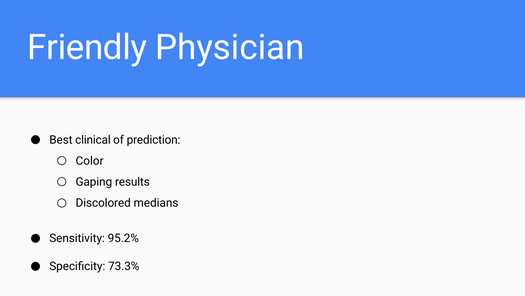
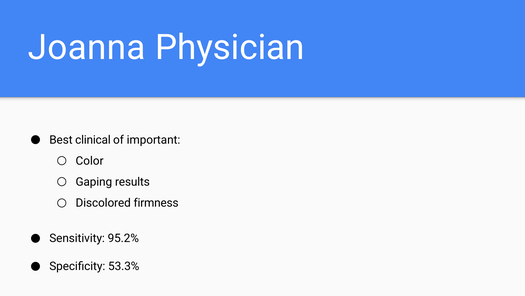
Friendly: Friendly -> Joanna
prediction: prediction -> important
medians: medians -> firmness
73.3%: 73.3% -> 53.3%
